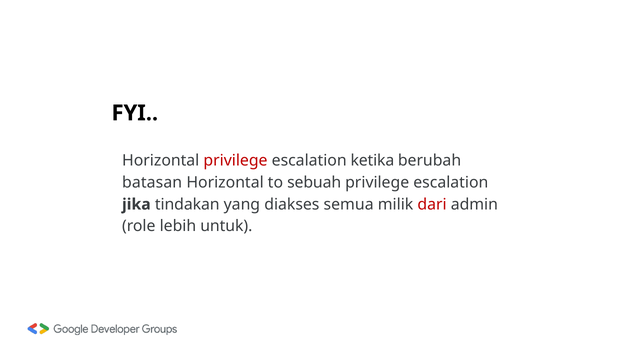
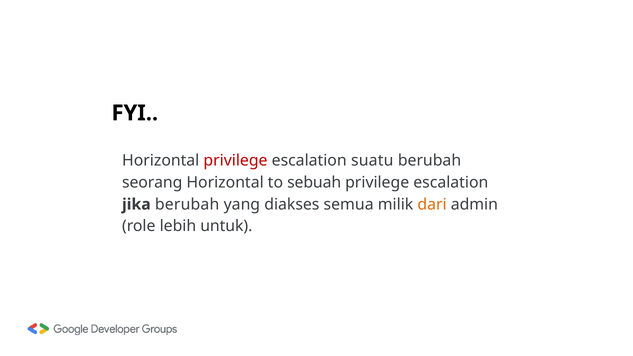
ketika: ketika -> suatu
batasan: batasan -> seorang
jika tindakan: tindakan -> berubah
dari colour: red -> orange
